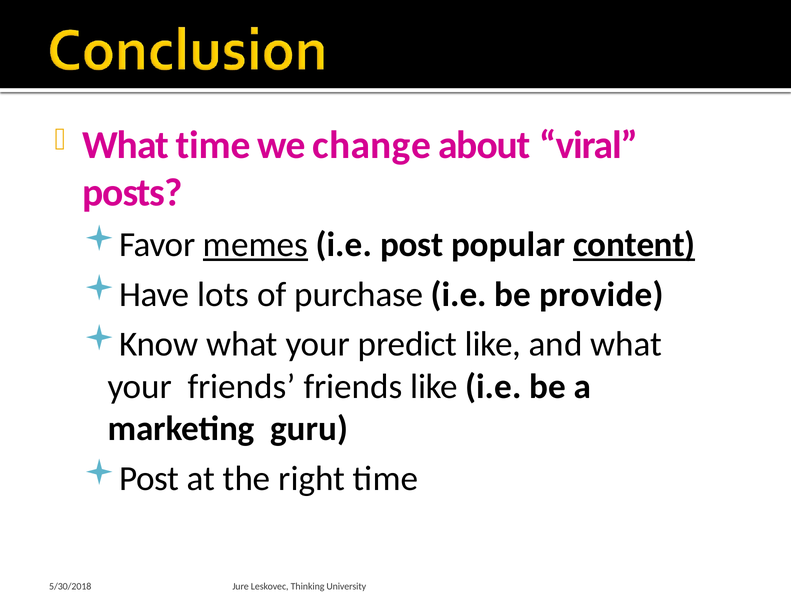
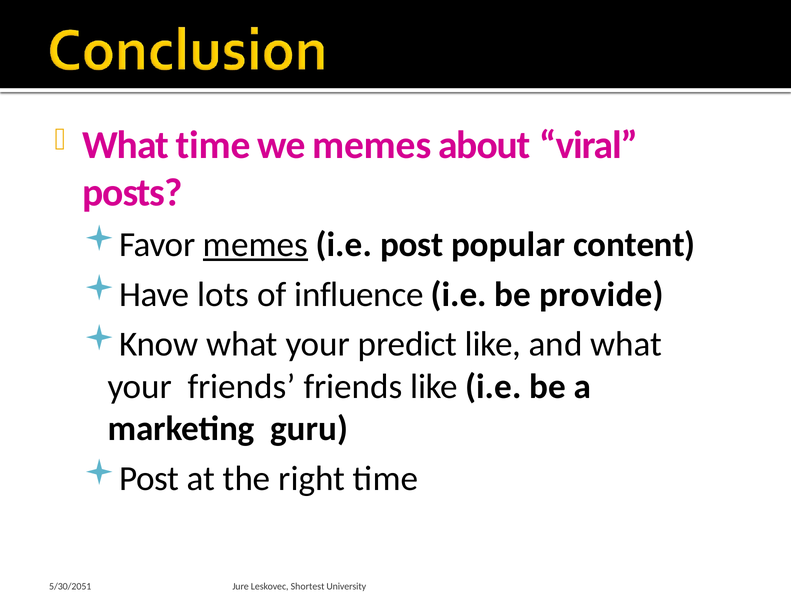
we change: change -> memes
content underline: present -> none
purchase: purchase -> influence
5/30/2018: 5/30/2018 -> 5/30/2051
Thinking: Thinking -> Shortest
